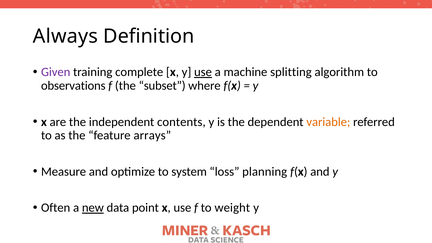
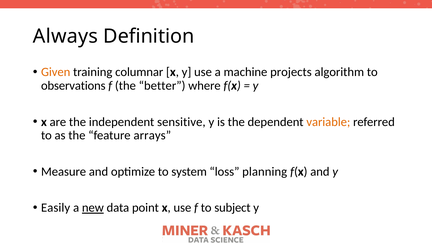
Given colour: purple -> orange
complete: complete -> columnar
use at (203, 72) underline: present -> none
splitting: splitting -> projects
subset: subset -> better
contents: contents -> sensitive
Often: Often -> Easily
weight: weight -> subject
